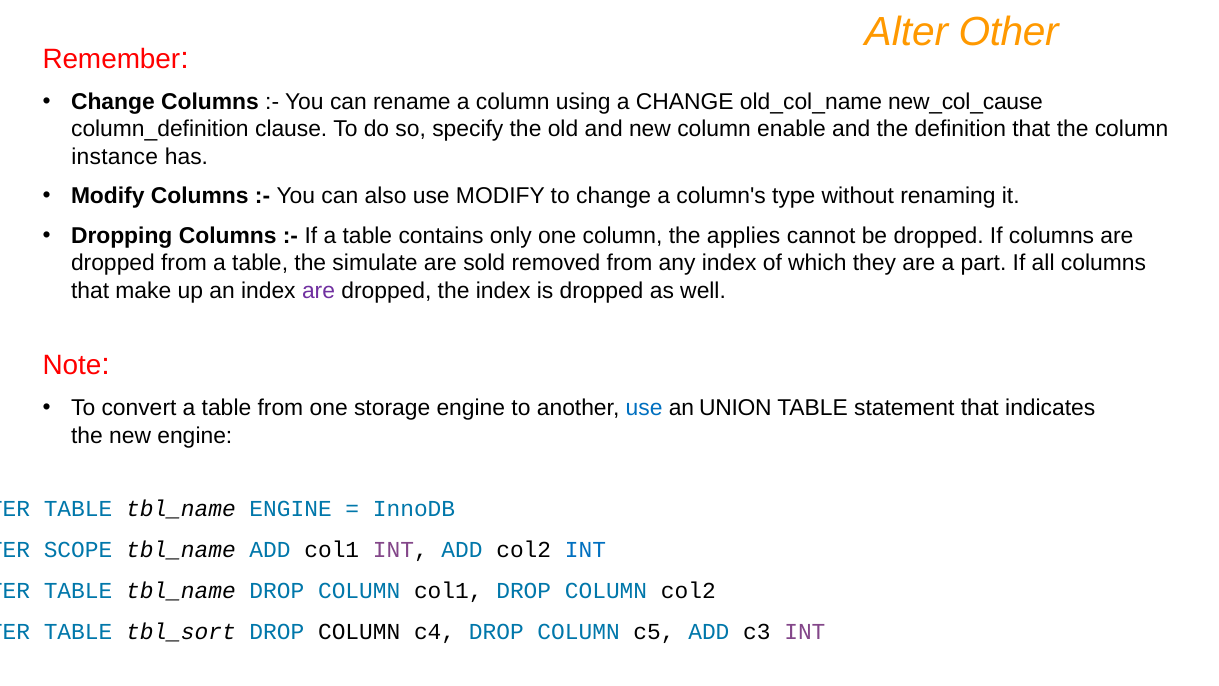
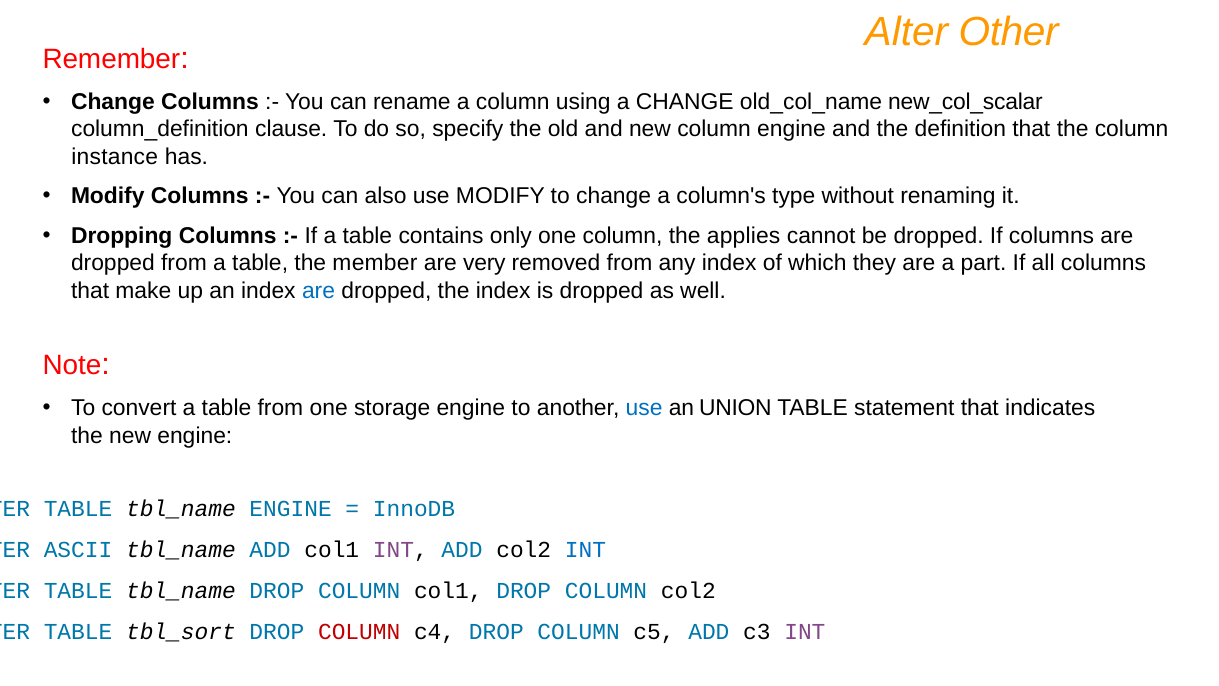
new_col_cause: new_col_cause -> new_col_scalar
column enable: enable -> engine
simulate: simulate -> member
sold: sold -> very
are at (319, 291) colour: purple -> blue
SCOPE: SCOPE -> ASCII
COLUMN at (359, 632) colour: black -> red
